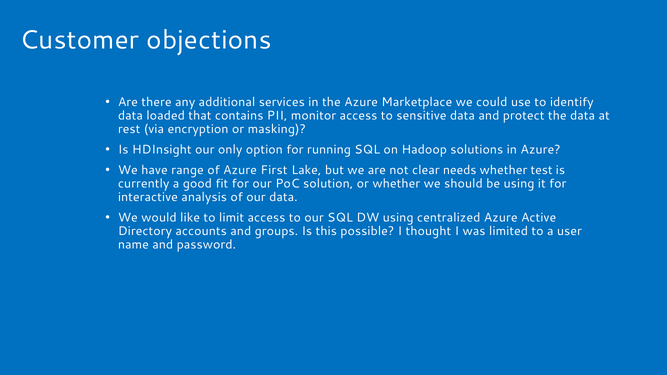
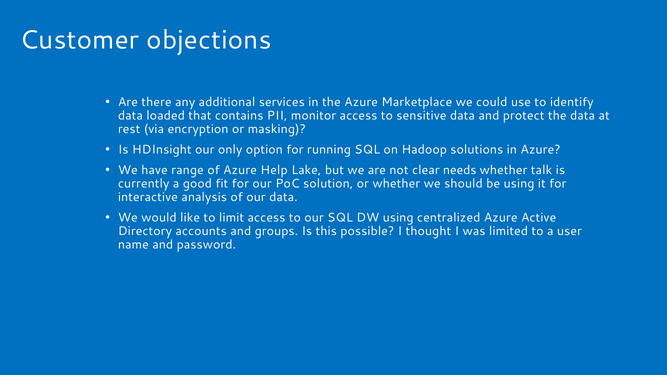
First: First -> Help
test: test -> talk
